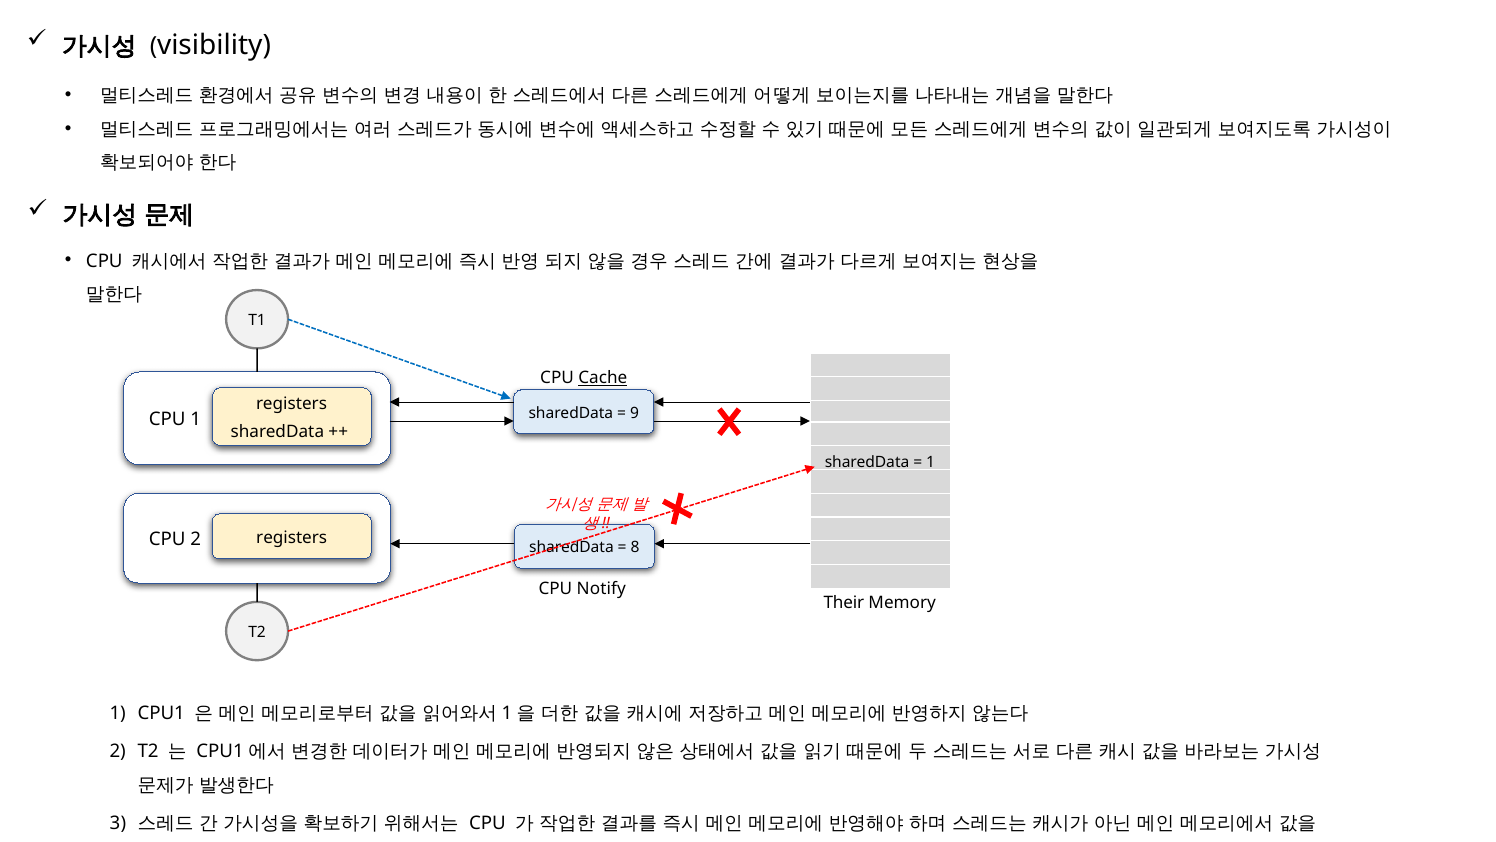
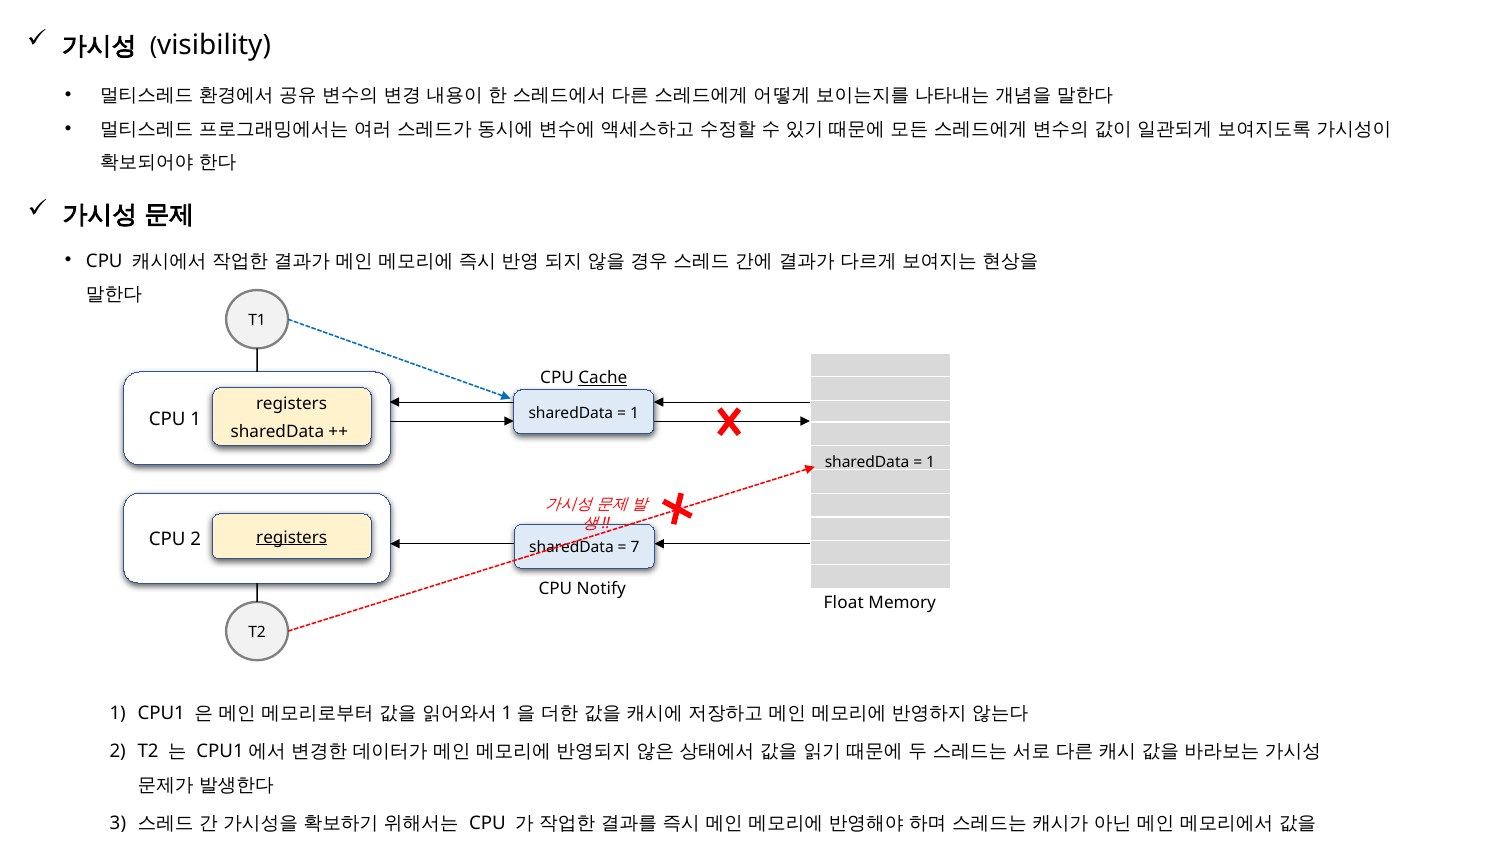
9 at (634, 413): 9 -> 1
registers at (292, 537) underline: none -> present
8: 8 -> 7
Their: Their -> Float
